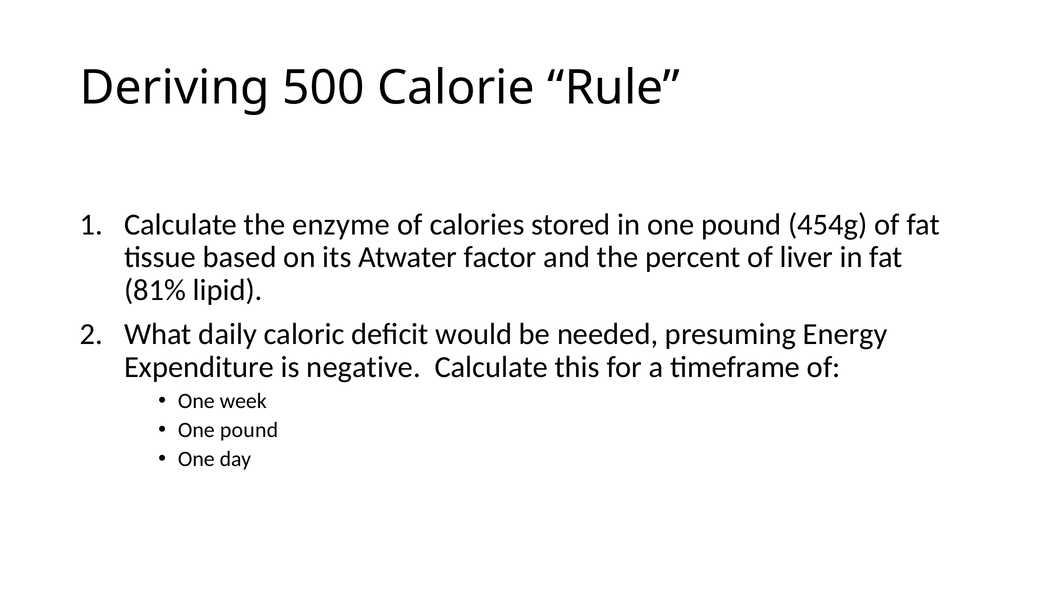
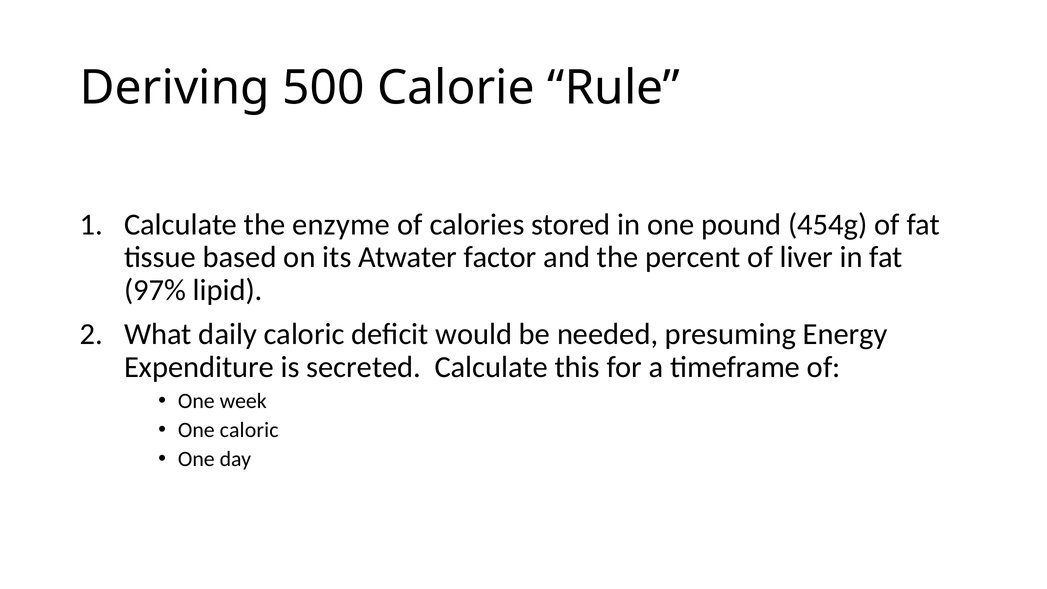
81%: 81% -> 97%
negative: negative -> secreted
pound at (249, 430): pound -> caloric
